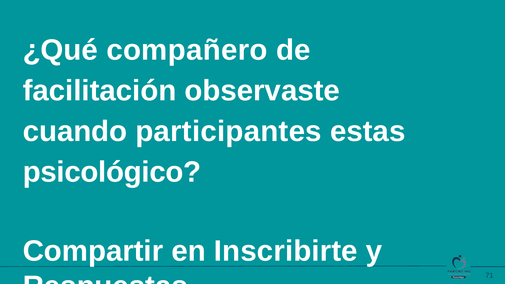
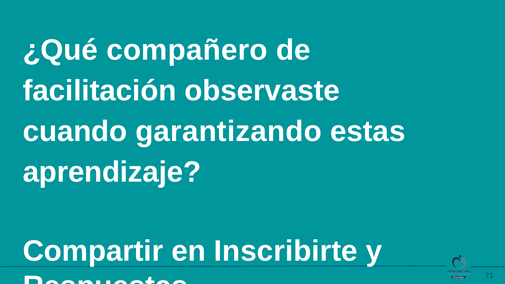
participantes: participantes -> garantizando
psicológico: psicológico -> aprendizaje
